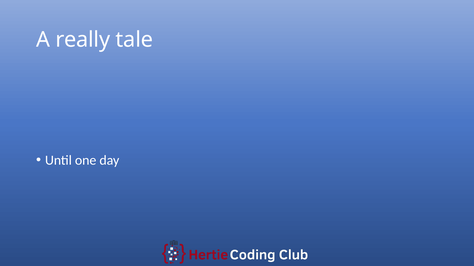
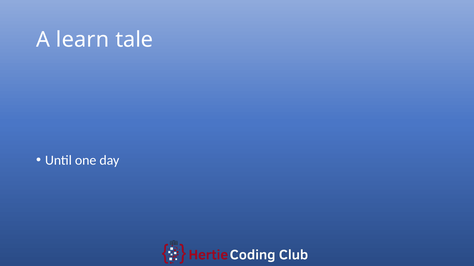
really: really -> learn
